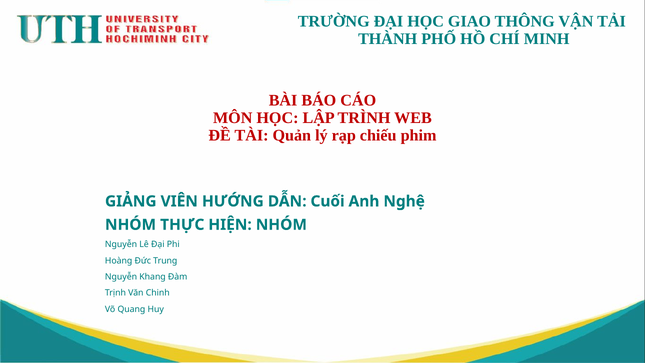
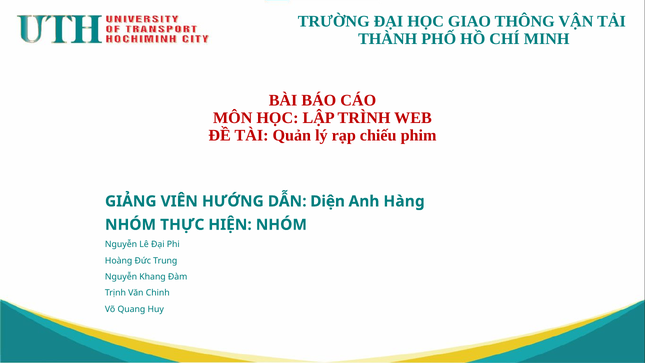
Cuối: Cuối -> Diện
Nghệ: Nghệ -> Hàng
